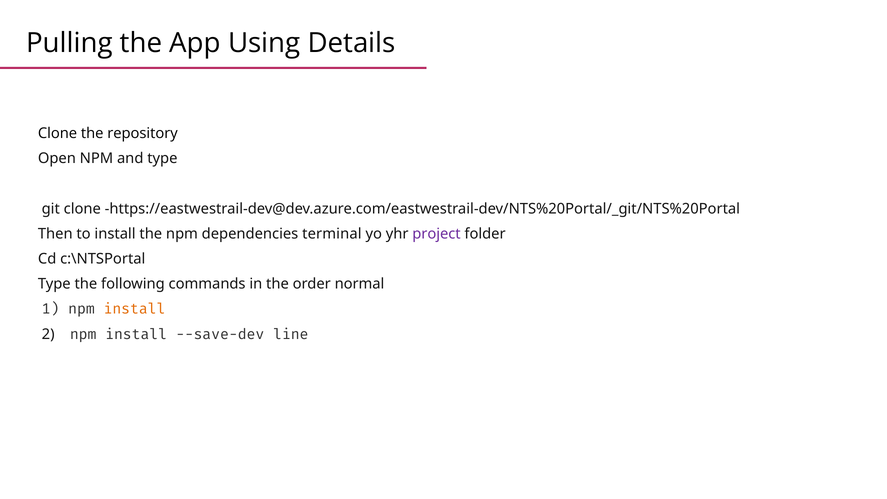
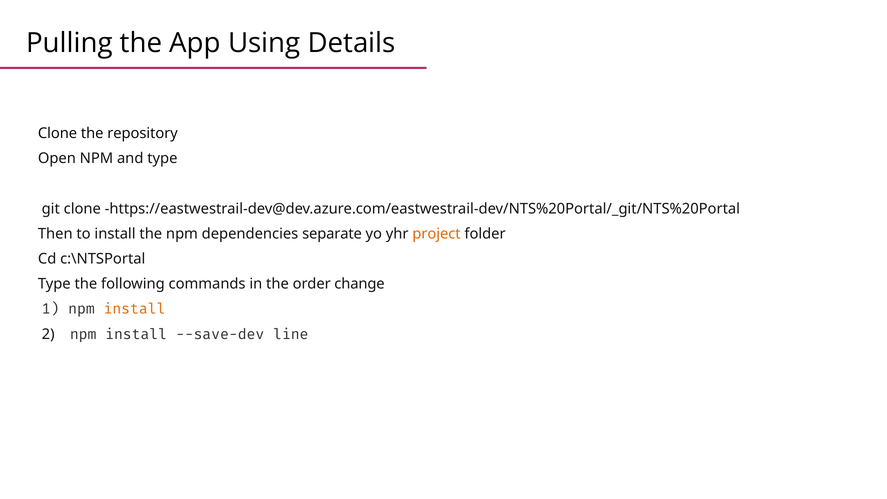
terminal: terminal -> separate
project colour: purple -> orange
normal: normal -> change
